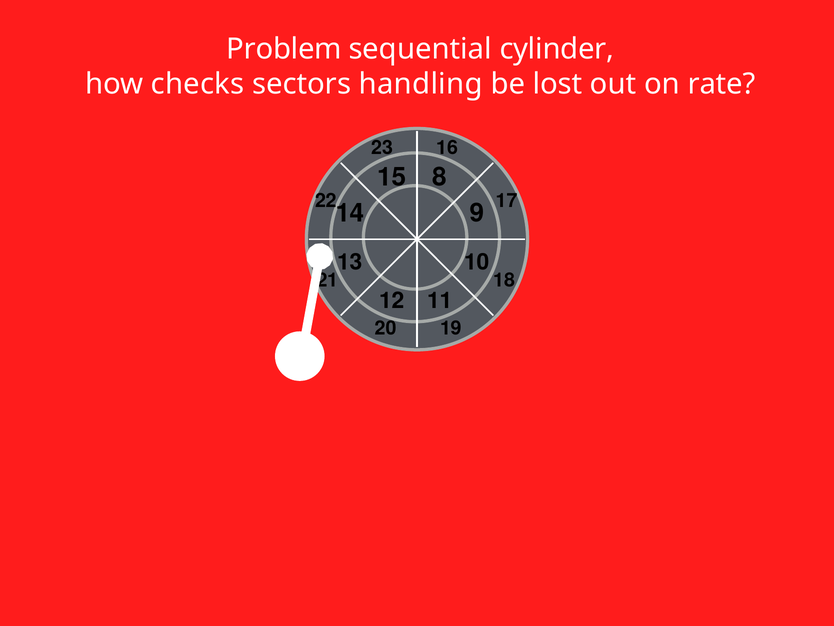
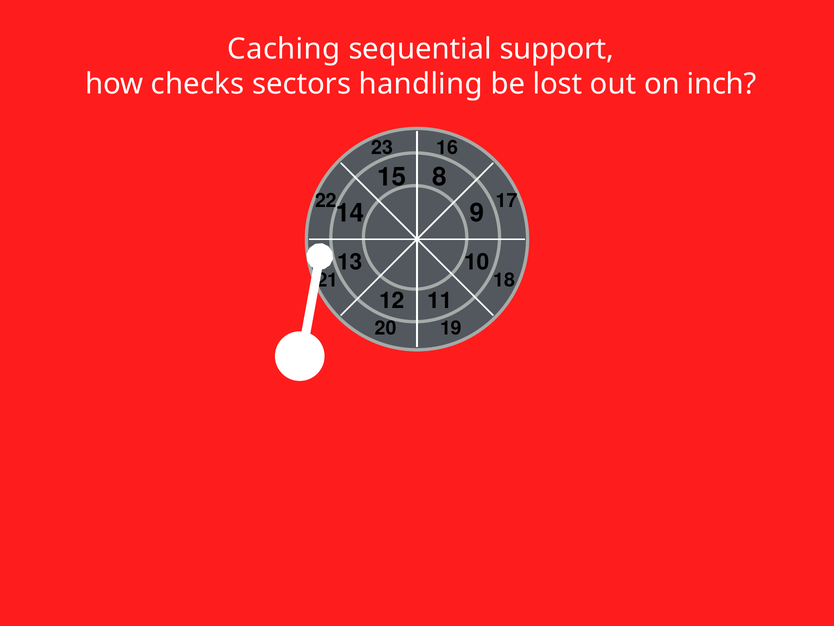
Problem: Problem -> Caching
cylinder: cylinder -> support
rate: rate -> inch
